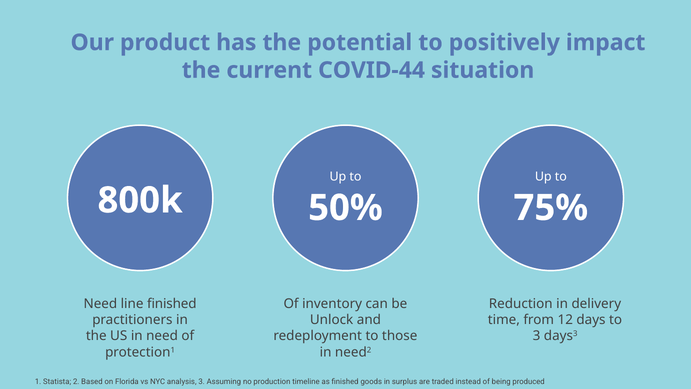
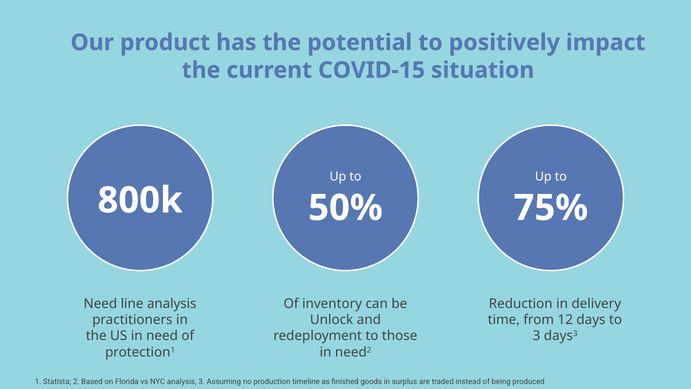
COVID-44: COVID-44 -> COVID-15
line finished: finished -> analysis
